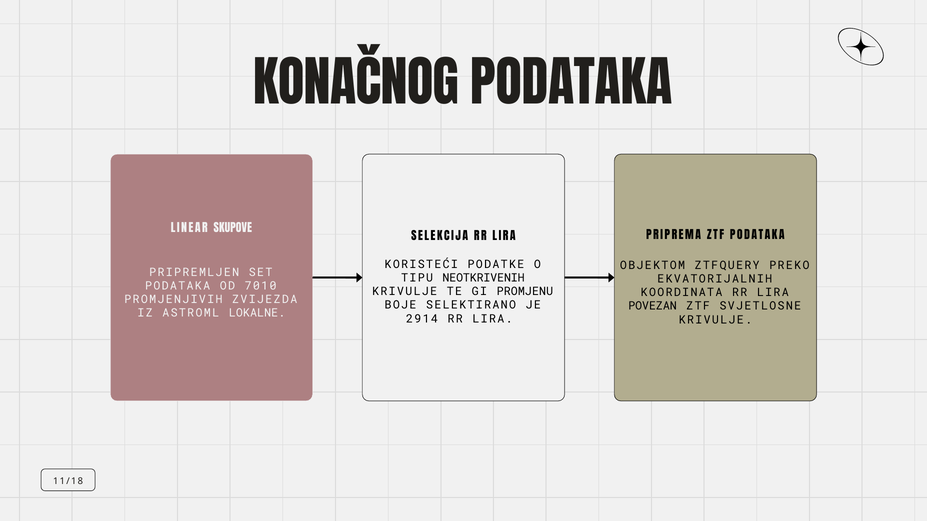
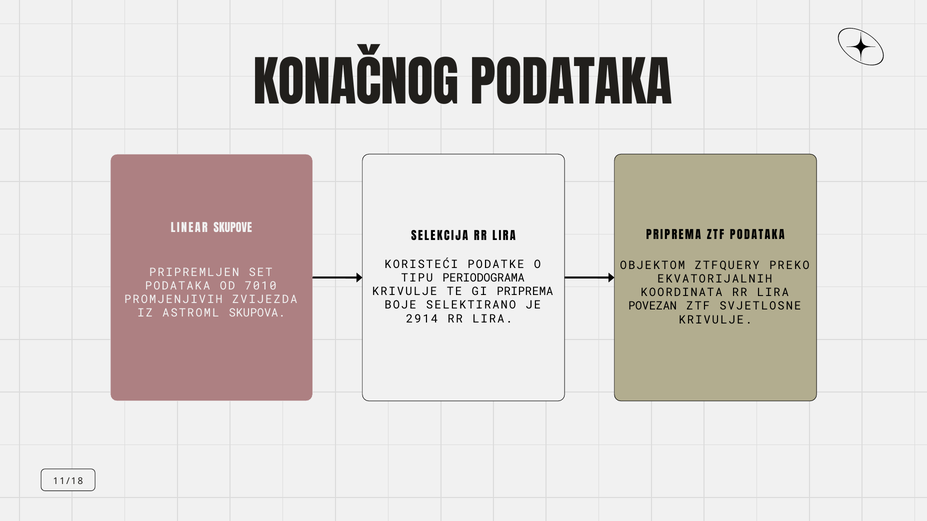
NEOTKRIVENIH: NEOTKRIVENIH -> PERIODOGRAMA
GI PROMJENU: PROMJENU -> PRIPREMA
LOKALNE: LOKALNE -> SKUPOVA
